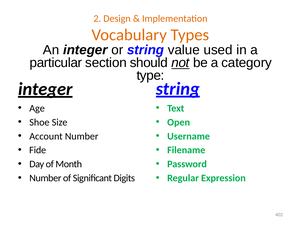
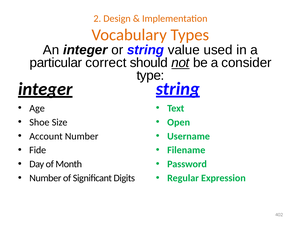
section: section -> correct
category: category -> consider
